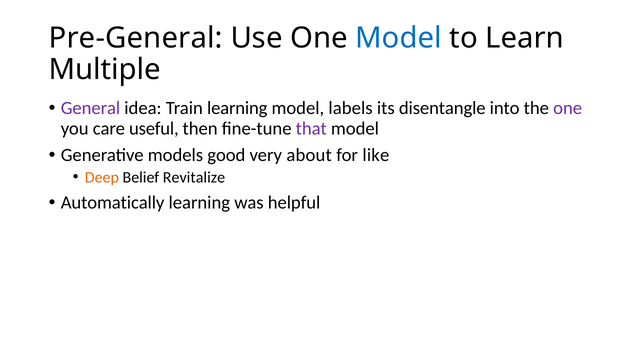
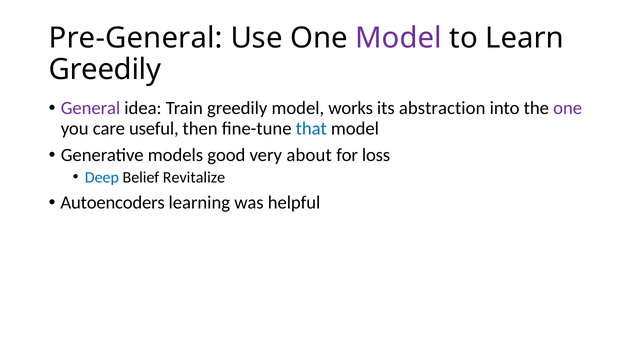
Model at (399, 38) colour: blue -> purple
Multiple at (105, 70): Multiple -> Greedily
Train learning: learning -> greedily
labels: labels -> works
disentangle: disentangle -> abstraction
that colour: purple -> blue
like: like -> loss
Deep colour: orange -> blue
Automatically: Automatically -> Autoencoders
